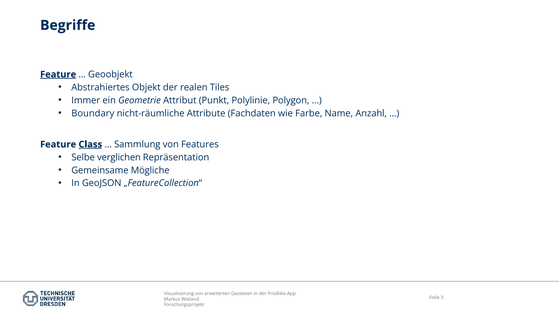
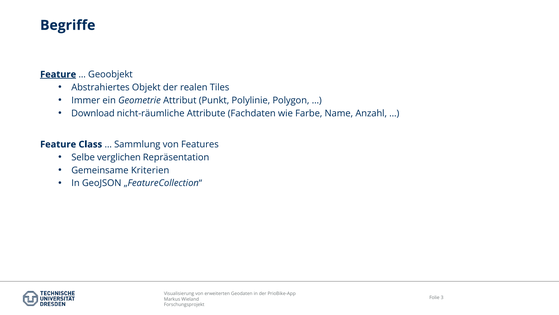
Boundary: Boundary -> Download
Class underline: present -> none
Mögliche: Mögliche -> Kriterien
